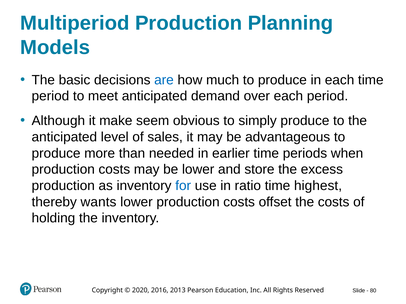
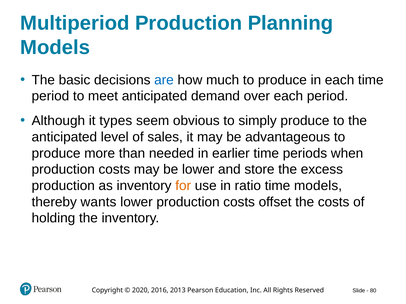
make: make -> types
for colour: blue -> orange
time highest: highest -> models
